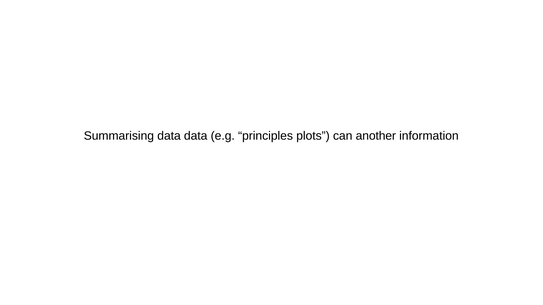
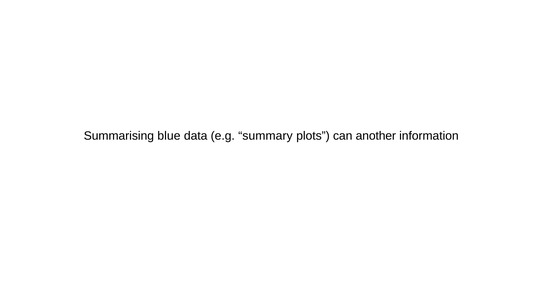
Summarising data: data -> blue
principles: principles -> summary
